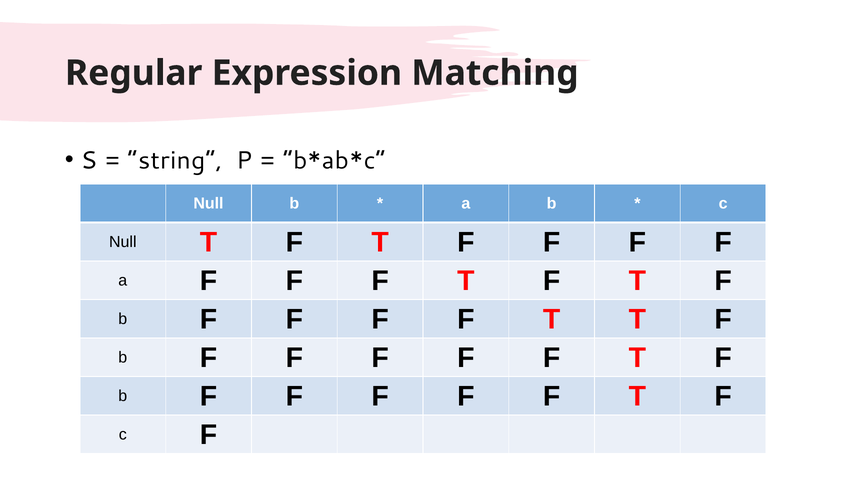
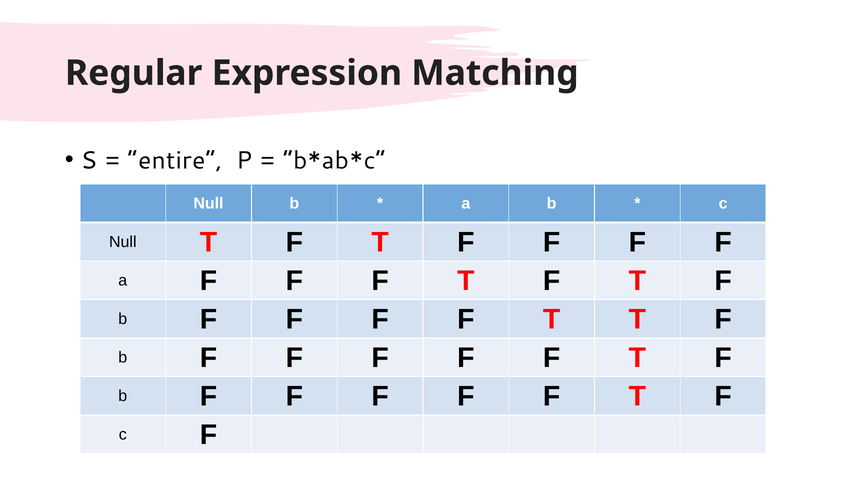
string: string -> entire
